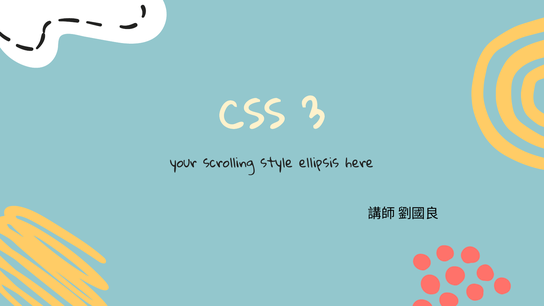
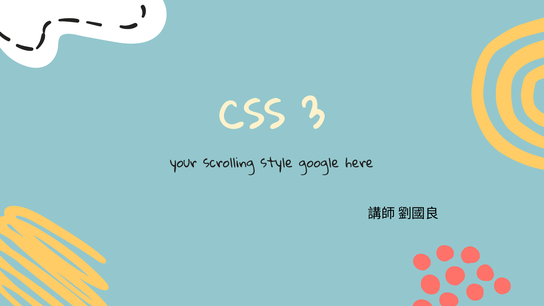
ellipsis: ellipsis -> google
